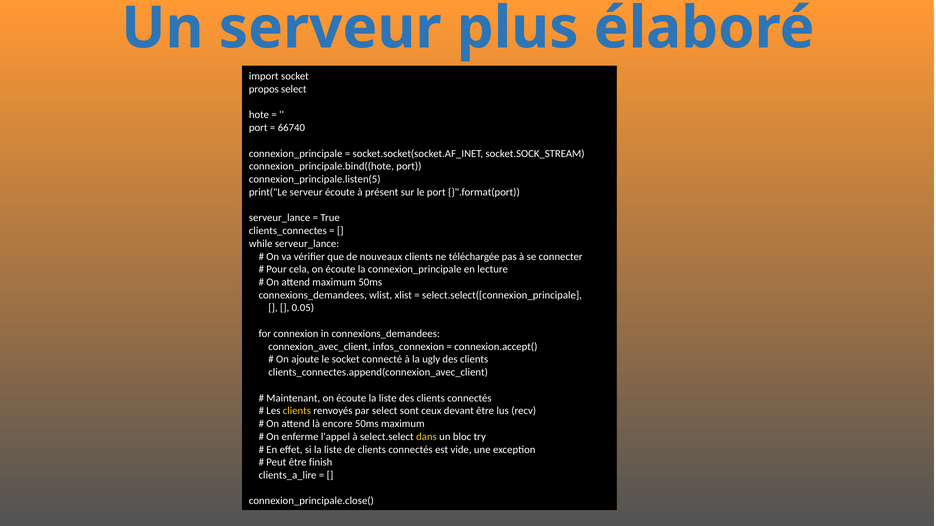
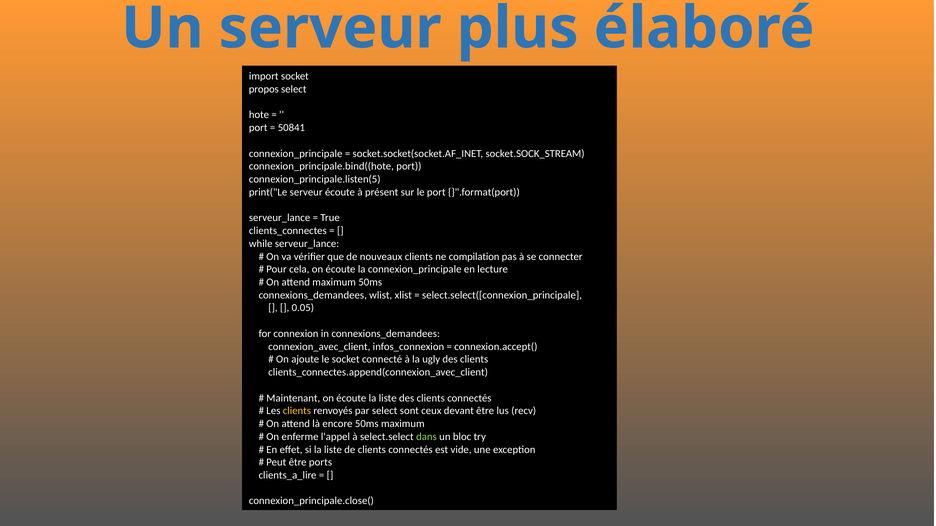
66740: 66740 -> 50841
téléchargée: téléchargée -> compilation
dans colour: yellow -> light green
finish: finish -> ports
